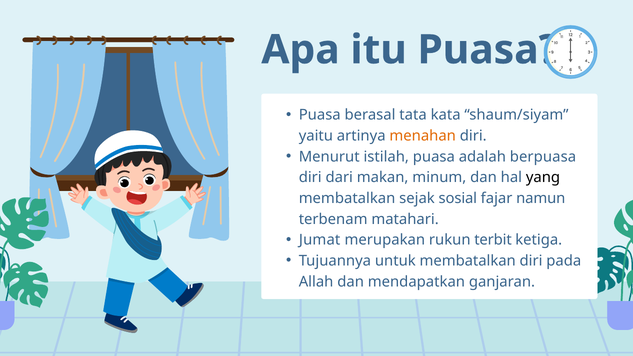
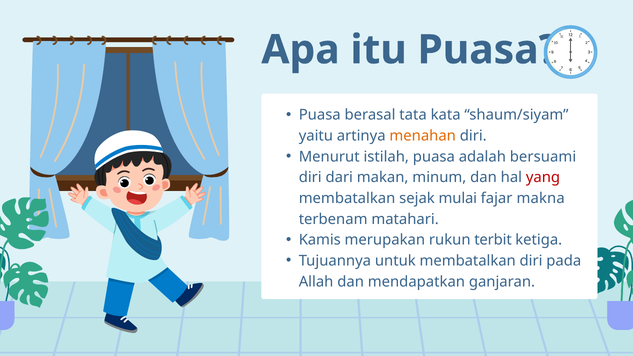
berpuasa: berpuasa -> bersuami
yang colour: black -> red
sosial: sosial -> mulai
namun: namun -> makna
Jumat: Jumat -> Kamis
